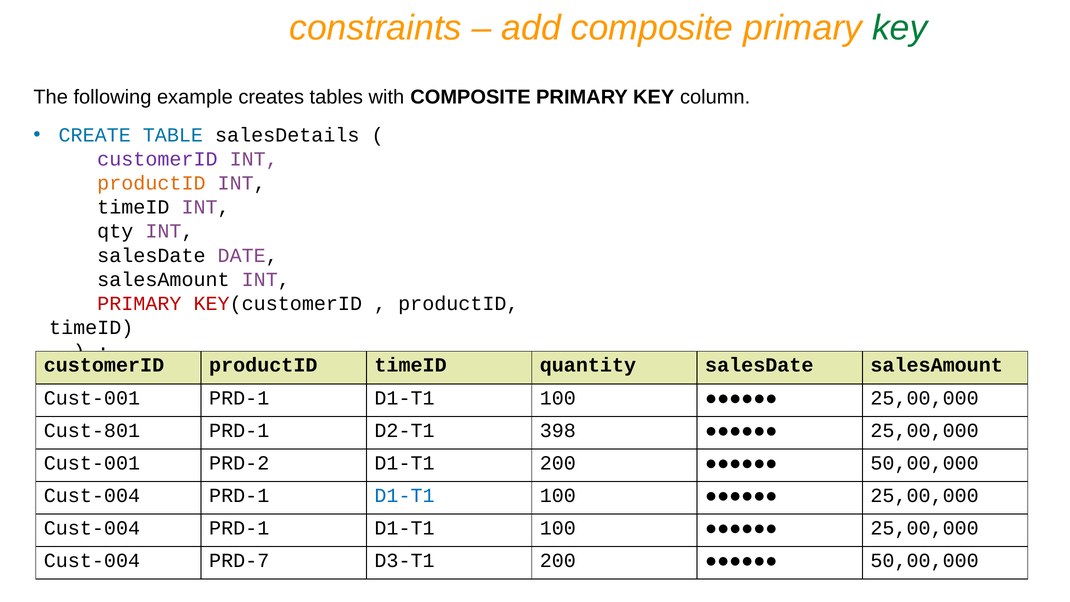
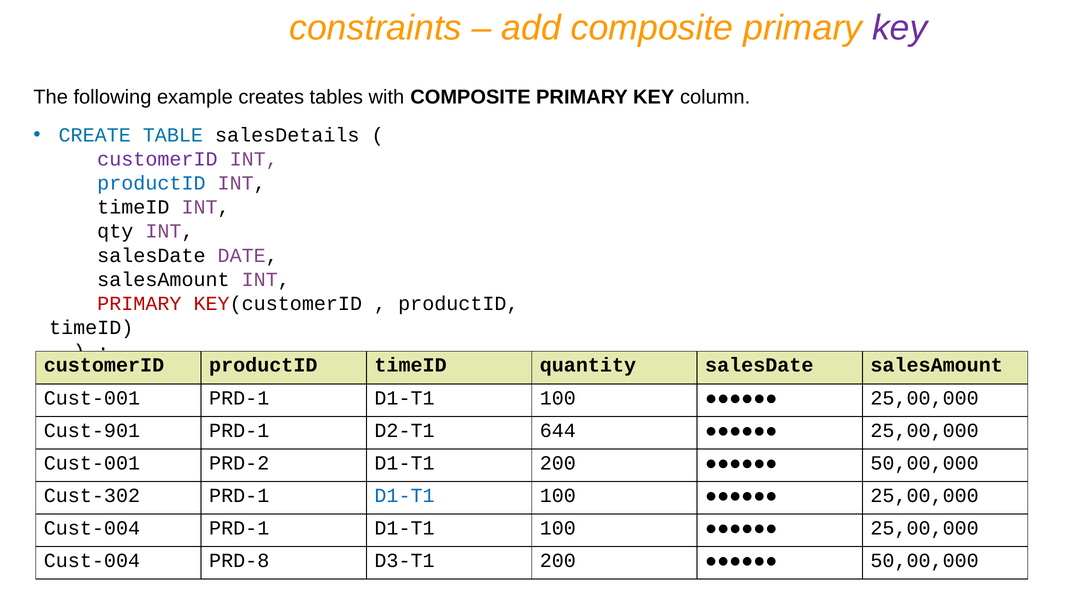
key at (900, 28) colour: green -> purple
productID at (151, 183) colour: orange -> blue
Cust-801: Cust-801 -> Cust-901
398: 398 -> 644
Cust-004 at (92, 495): Cust-004 -> Cust-302
PRD-7: PRD-7 -> PRD-8
